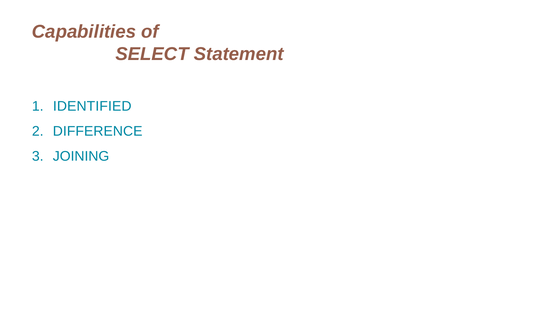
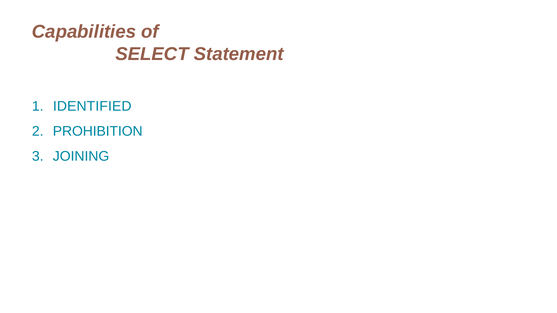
DIFFERENCE: DIFFERENCE -> PROHIBITION
